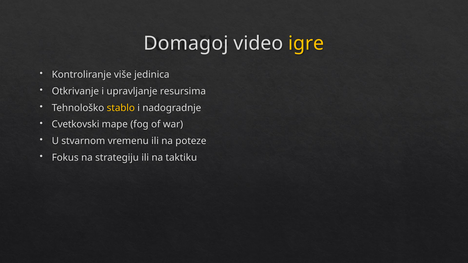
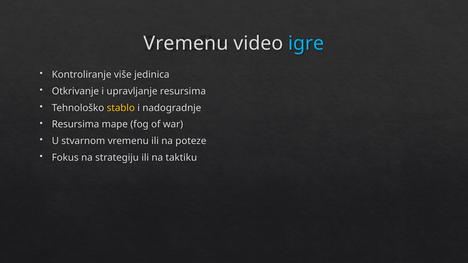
Domagoj at (186, 43): Domagoj -> Vremenu
igre colour: yellow -> light blue
Cvetkovski at (75, 125): Cvetkovski -> Resursima
